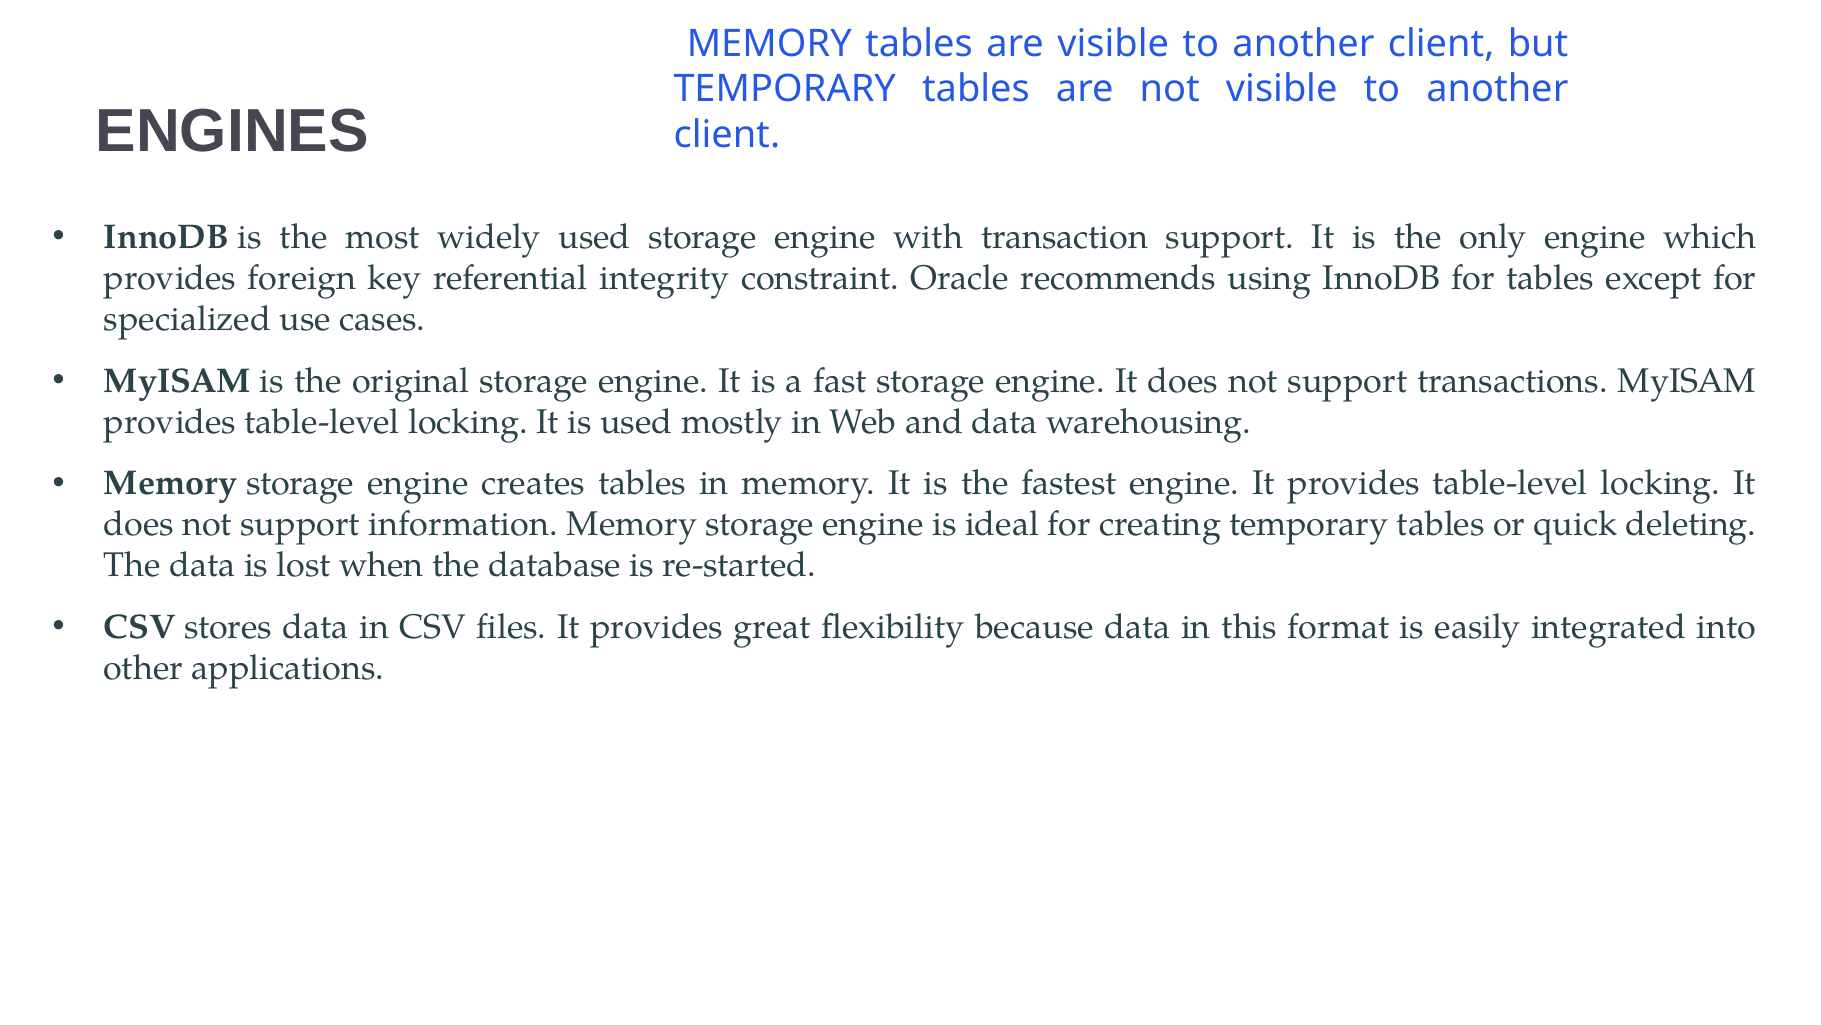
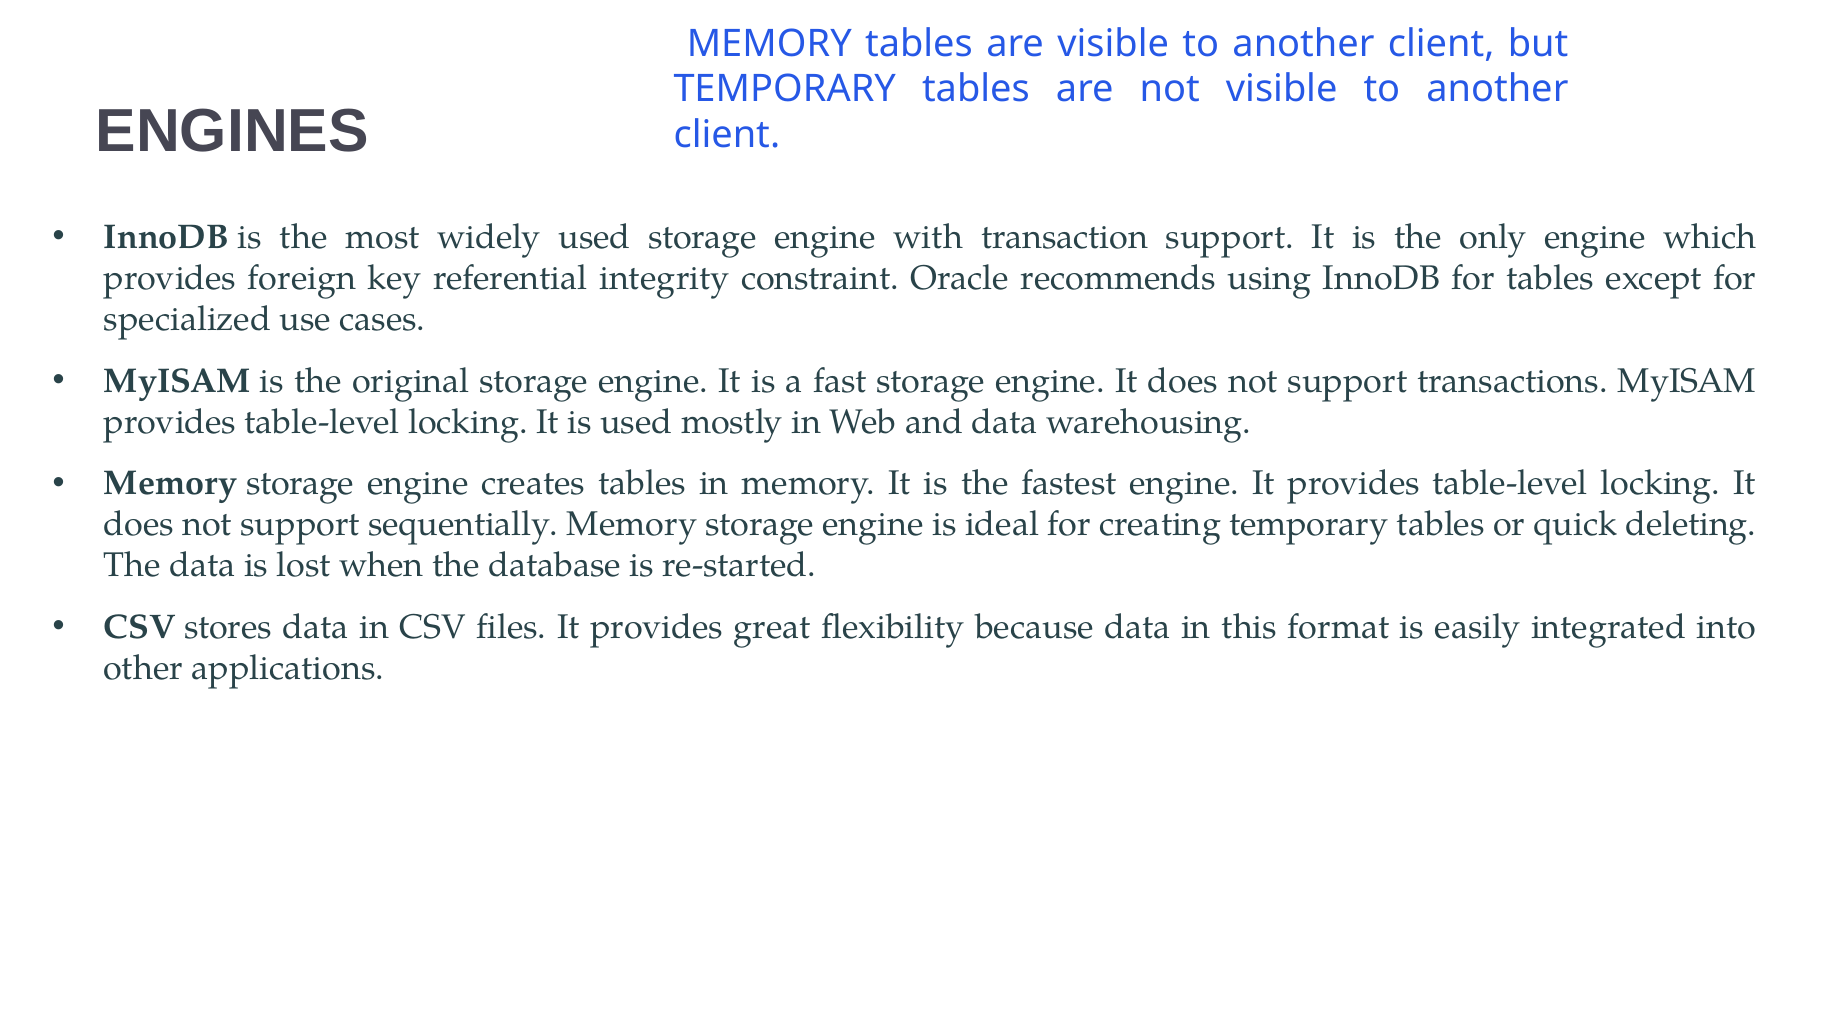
information: information -> sequentially
